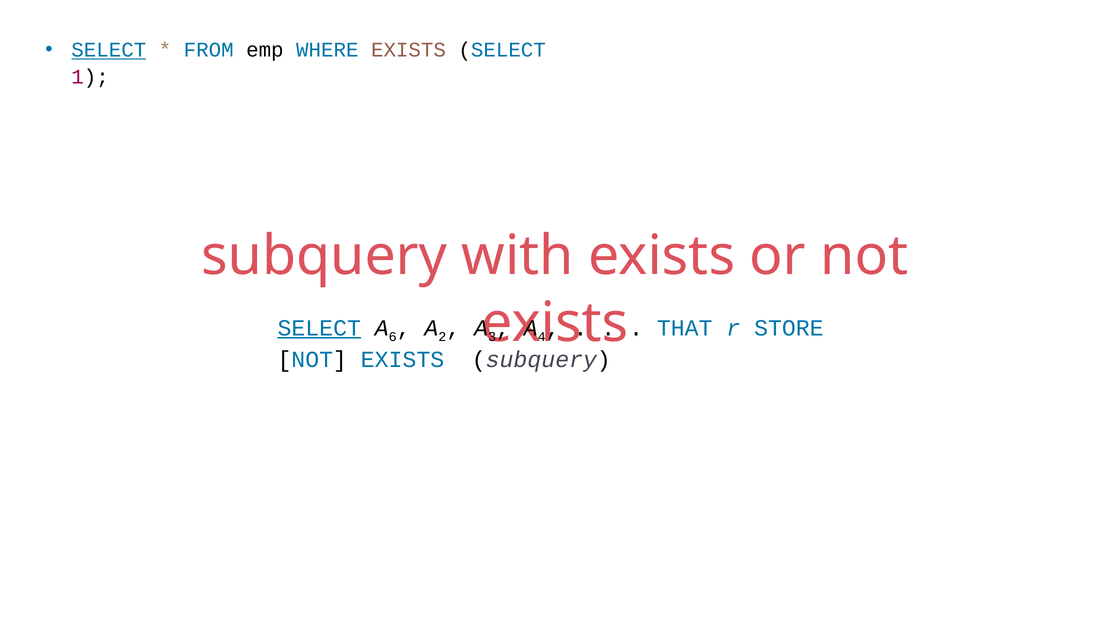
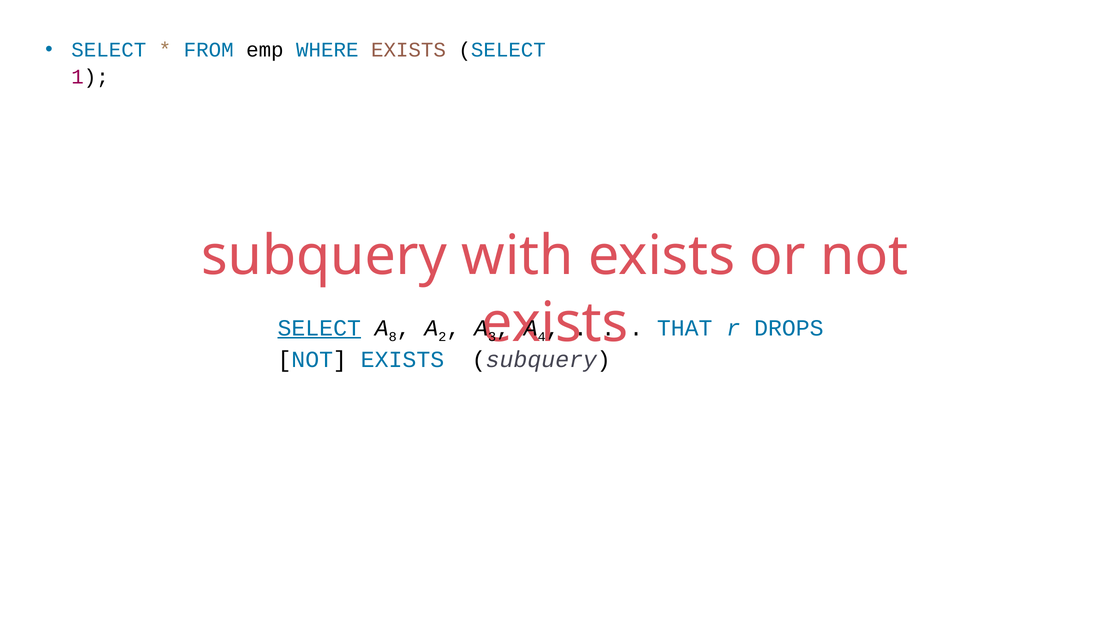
SELECT at (109, 50) underline: present -> none
6: 6 -> 8
STORE: STORE -> DROPS
